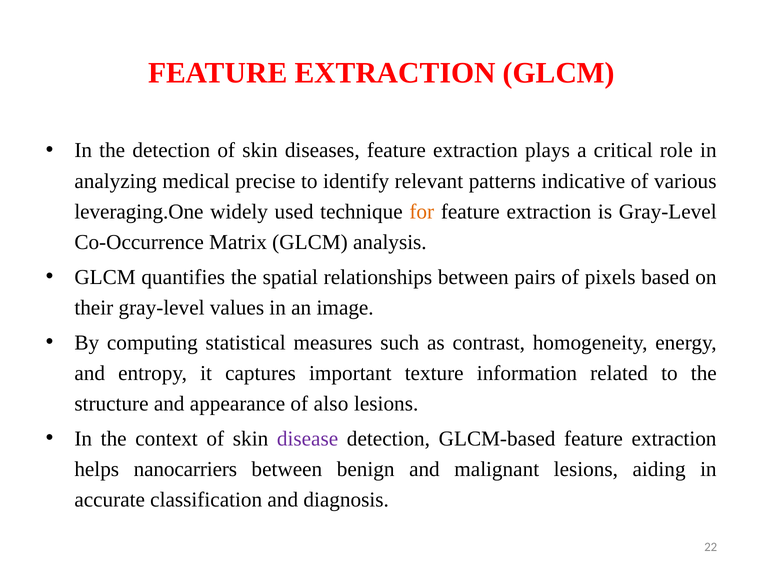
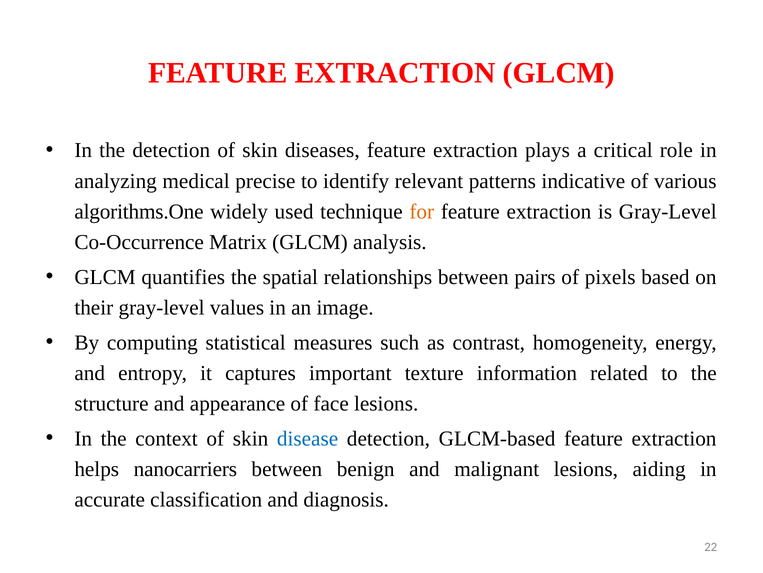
leveraging.One: leveraging.One -> algorithms.One
also: also -> face
disease colour: purple -> blue
